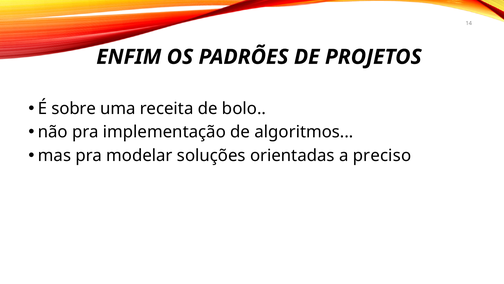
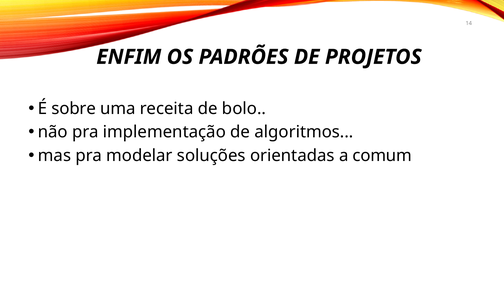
preciso: preciso -> comum
